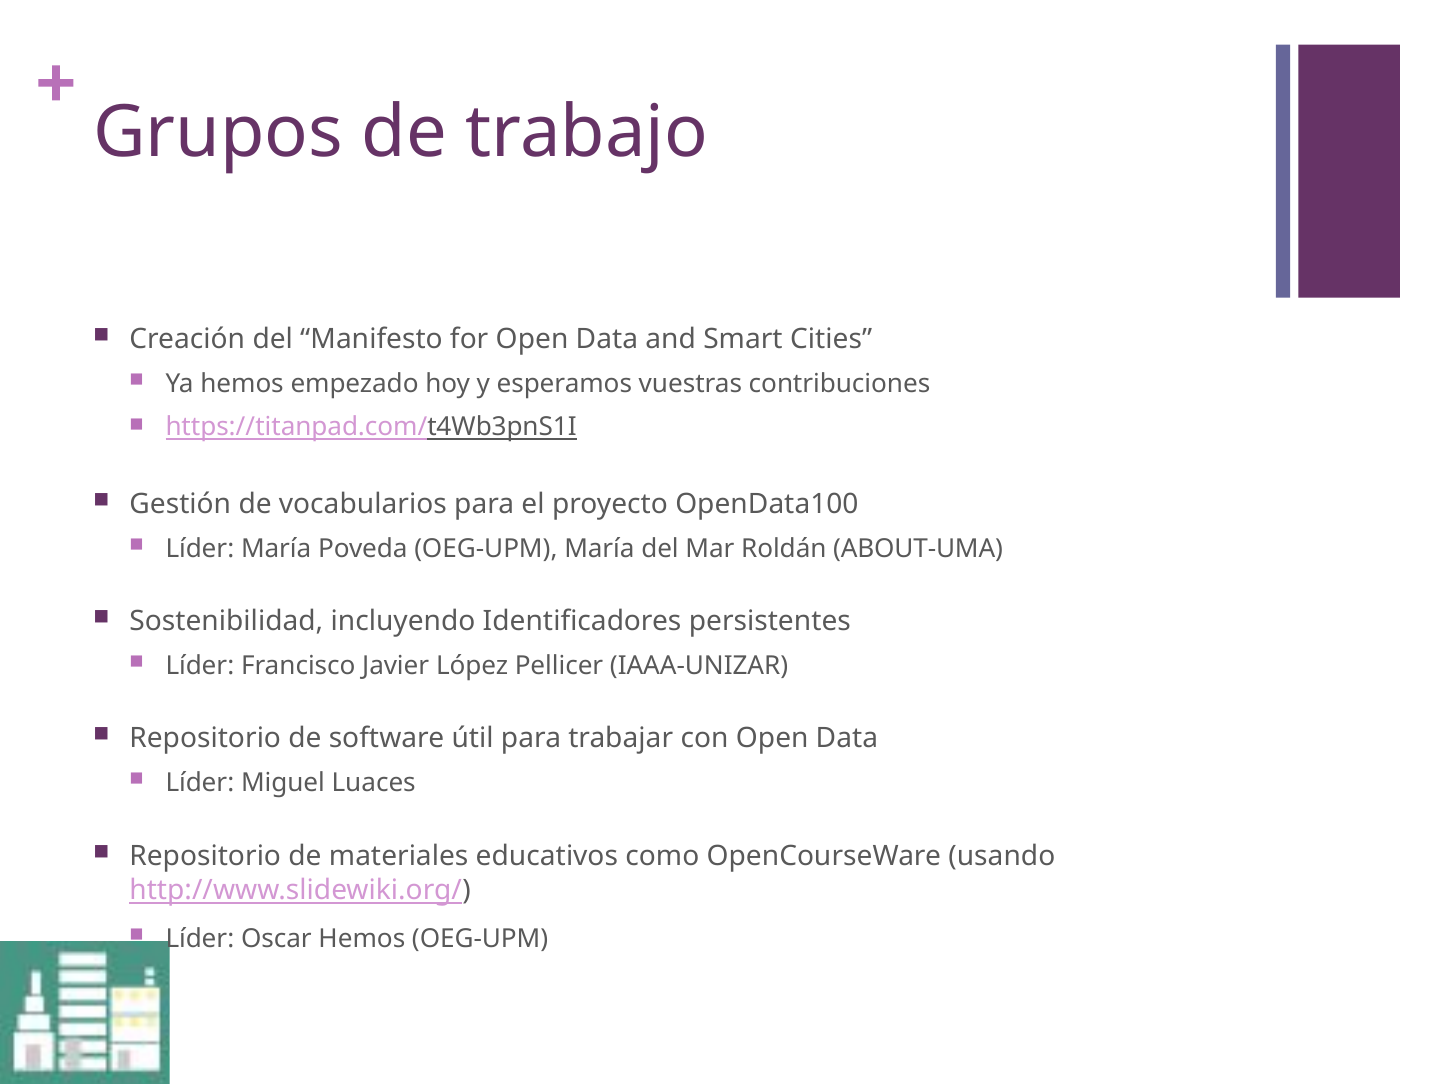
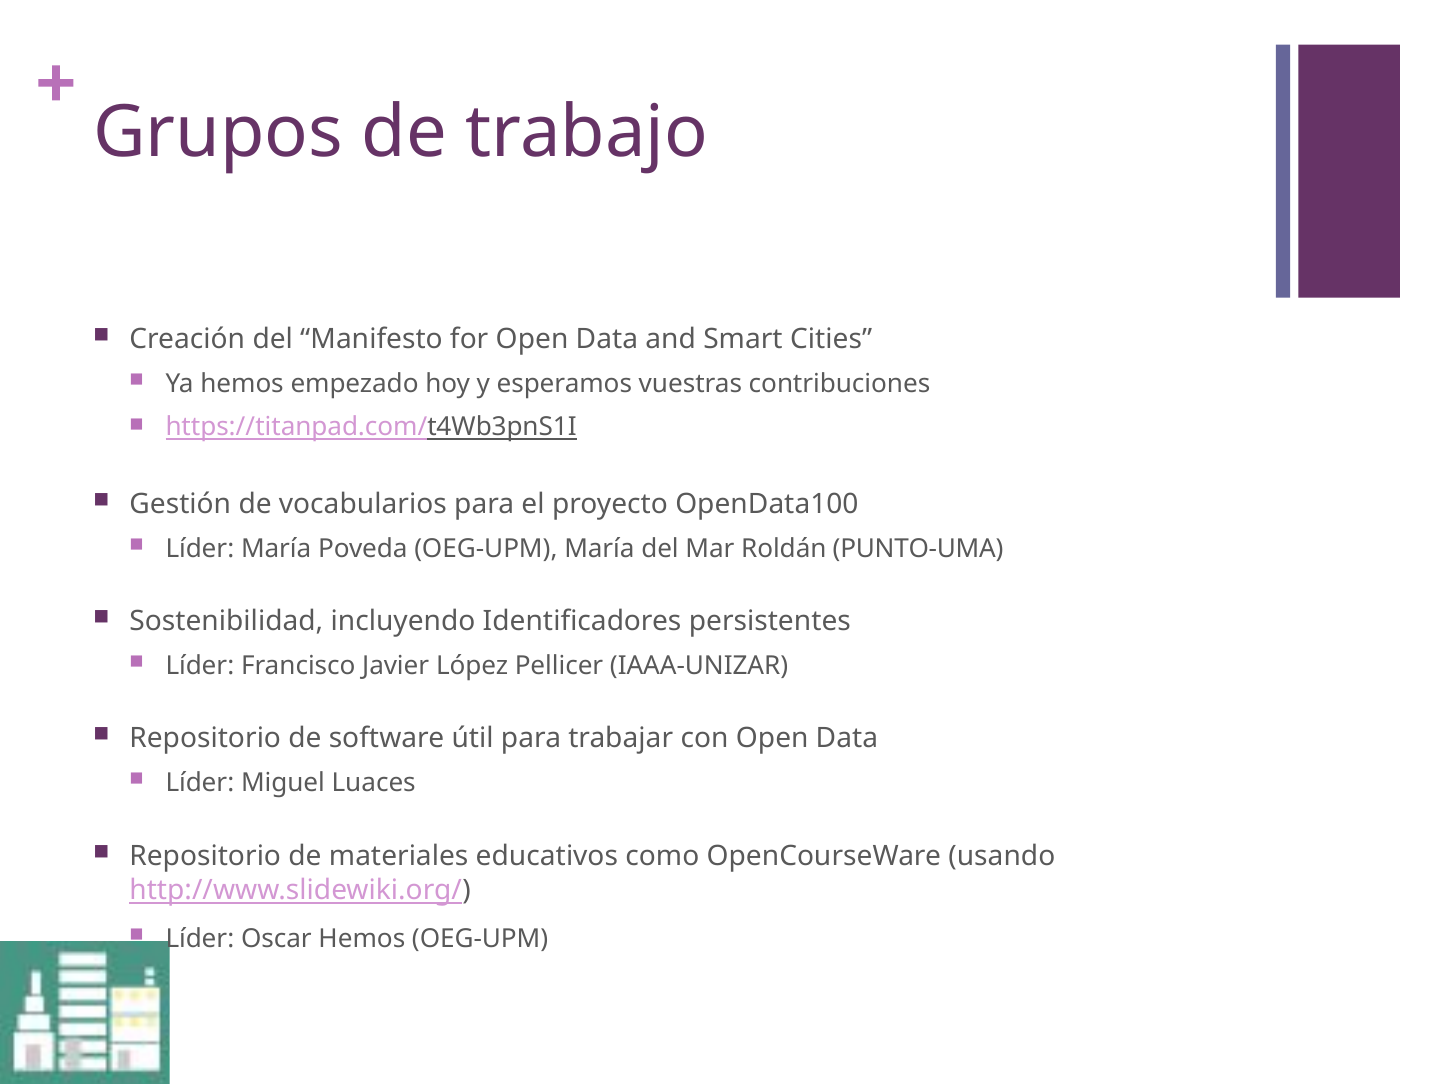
ABOUT-UMA: ABOUT-UMA -> PUNTO-UMA
